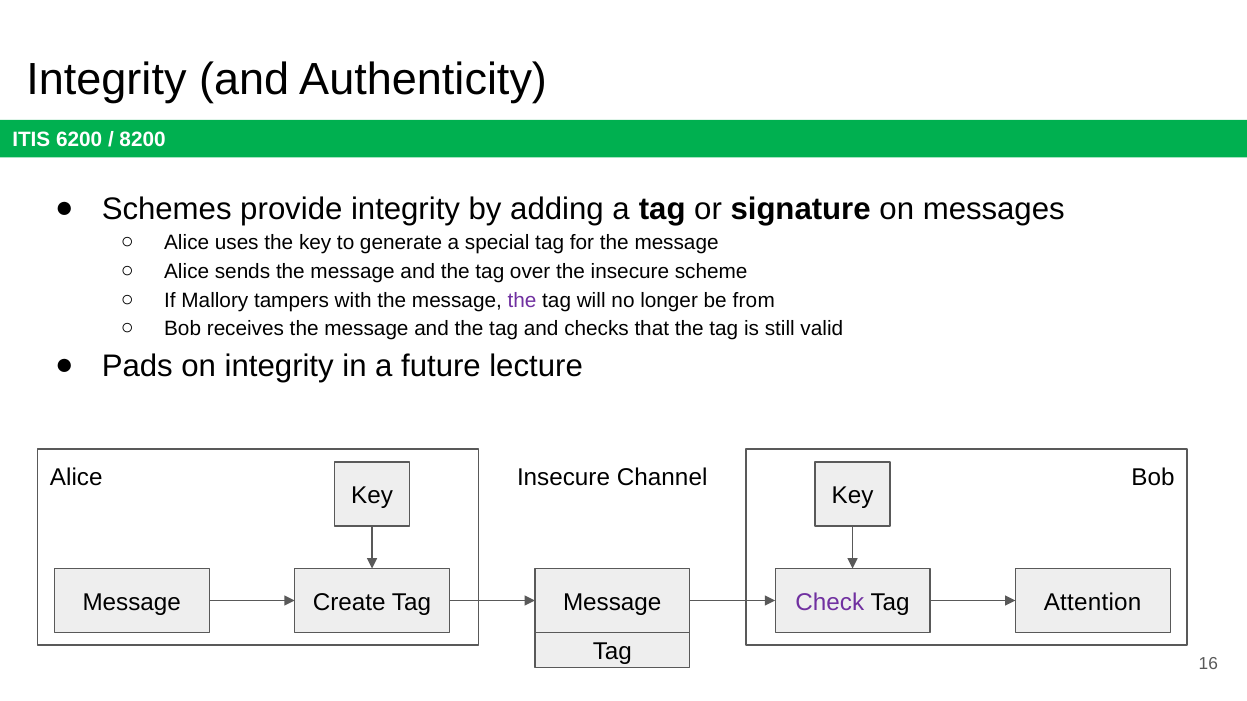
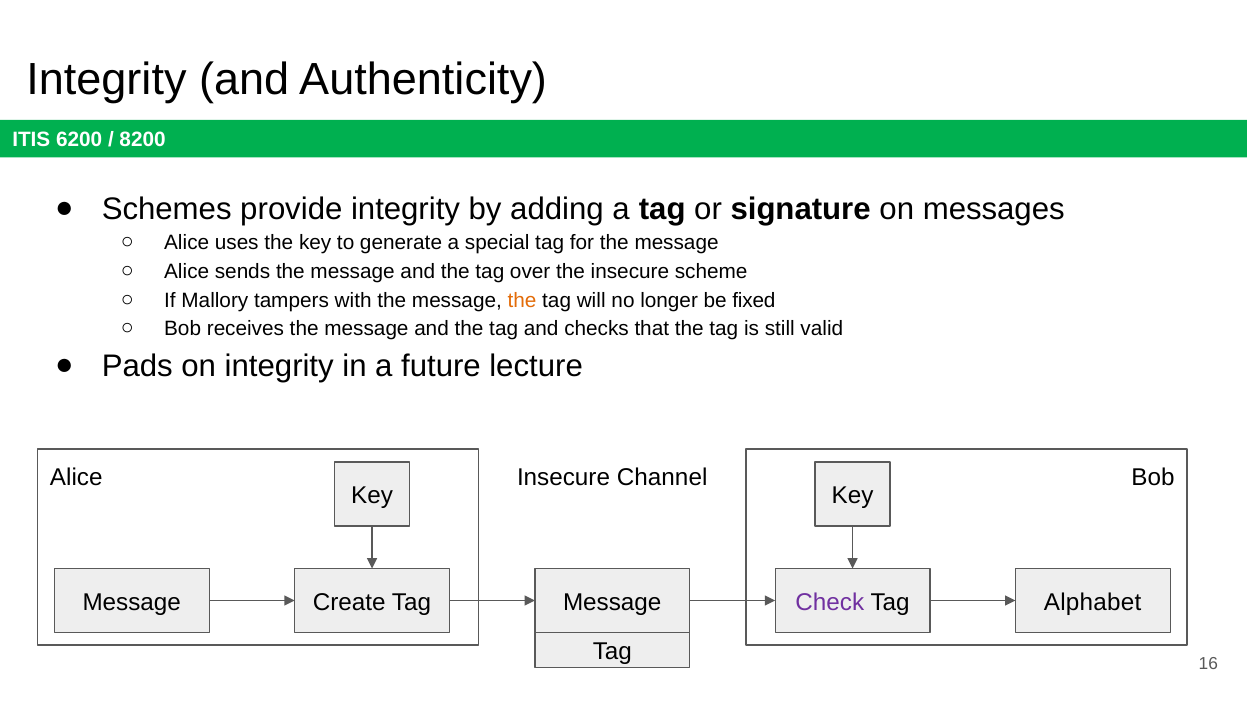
the at (522, 300) colour: purple -> orange
from: from -> fixed
Attention: Attention -> Alphabet
